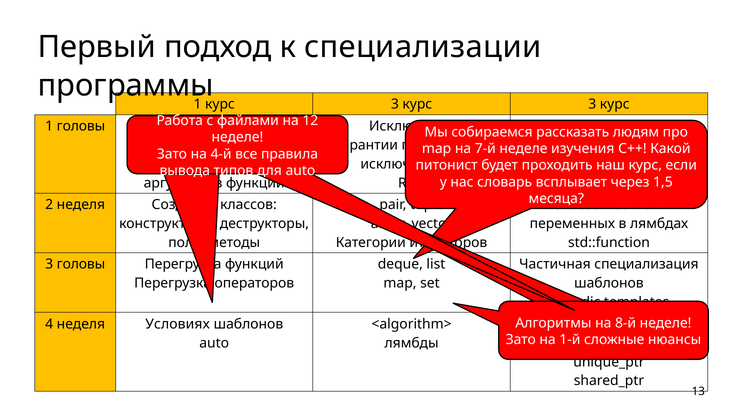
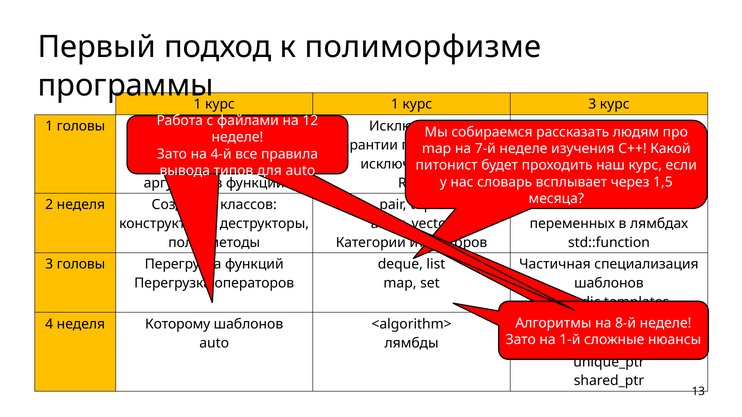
специализации: специализации -> полиморфизме
3 at (395, 104): 3 -> 1
Условиях: Условиях -> Которому
